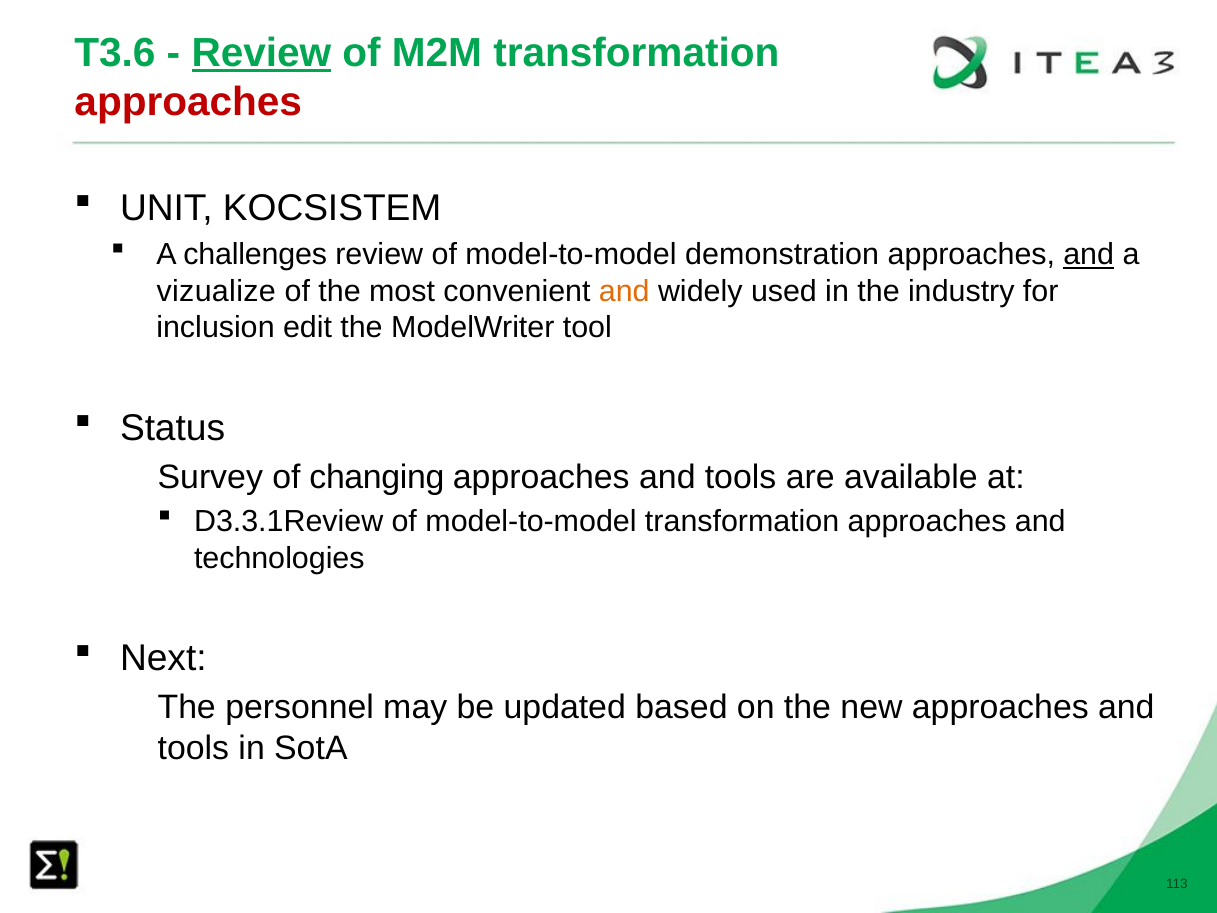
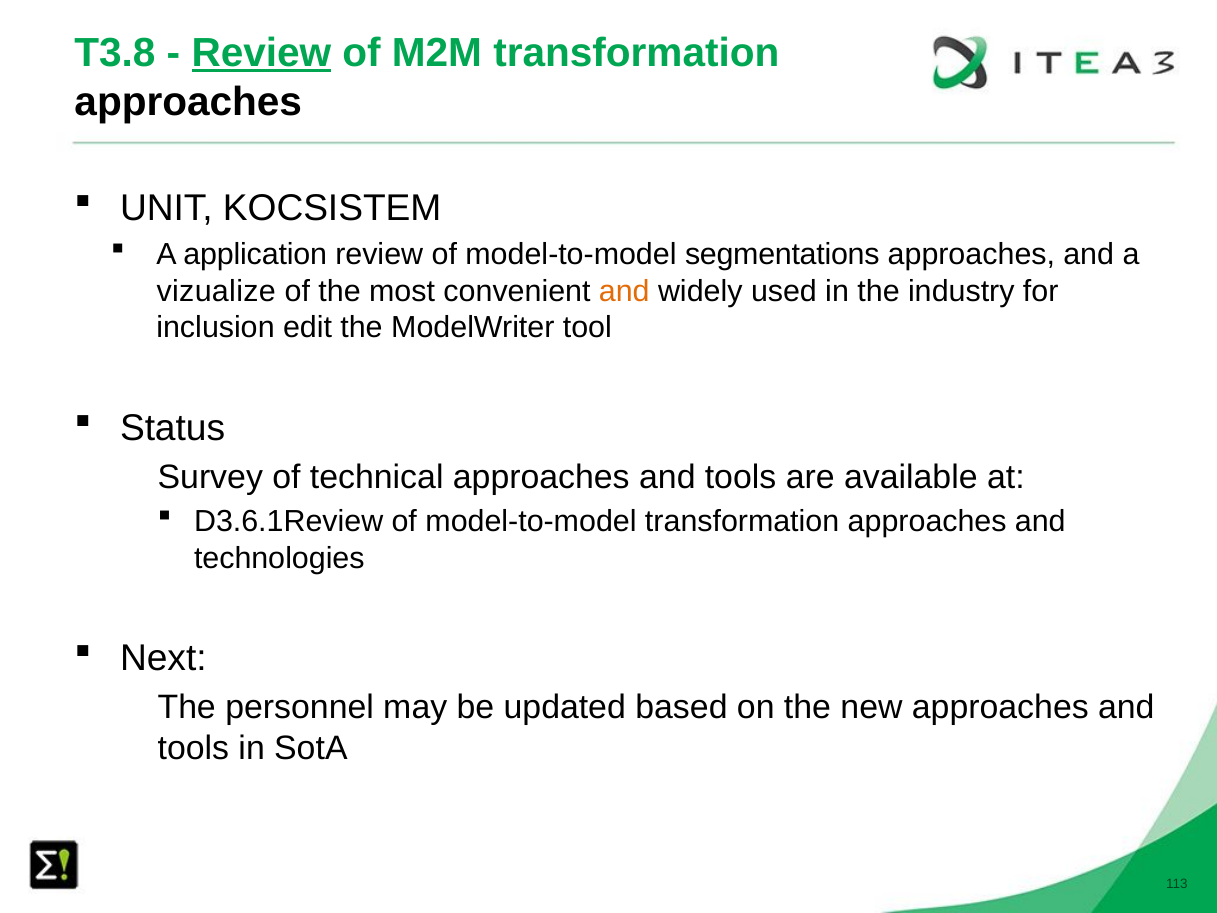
T3.6: T3.6 -> T3.8
approaches at (188, 102) colour: red -> black
challenges: challenges -> application
demonstration: demonstration -> segmentations
and at (1089, 254) underline: present -> none
changing: changing -> technical
D3.3.1Review: D3.3.1Review -> D3.6.1Review
